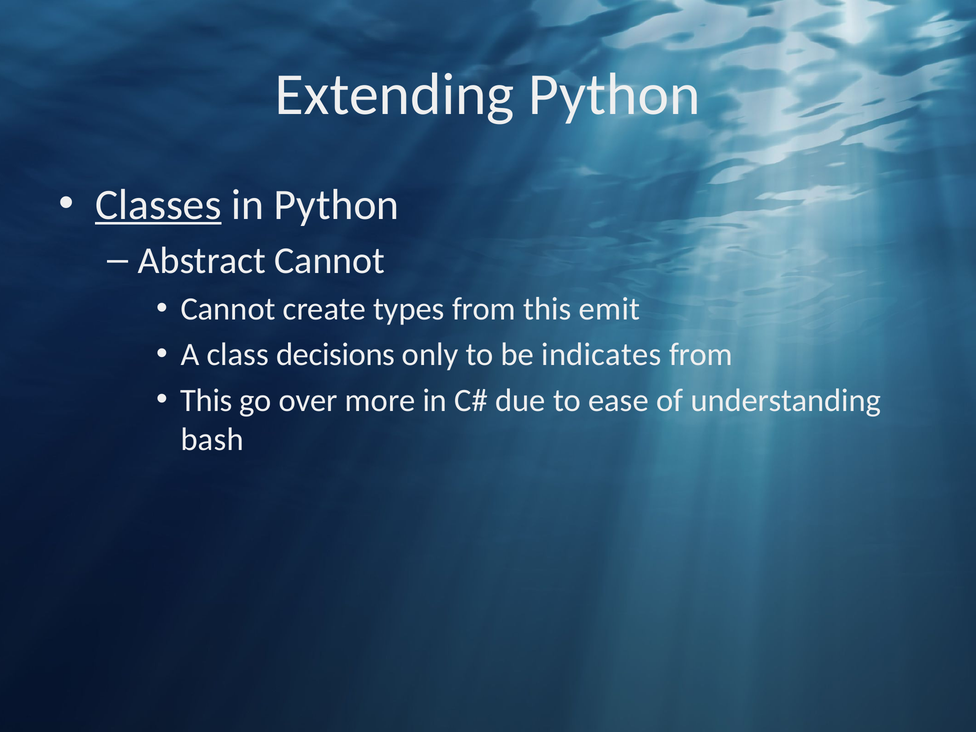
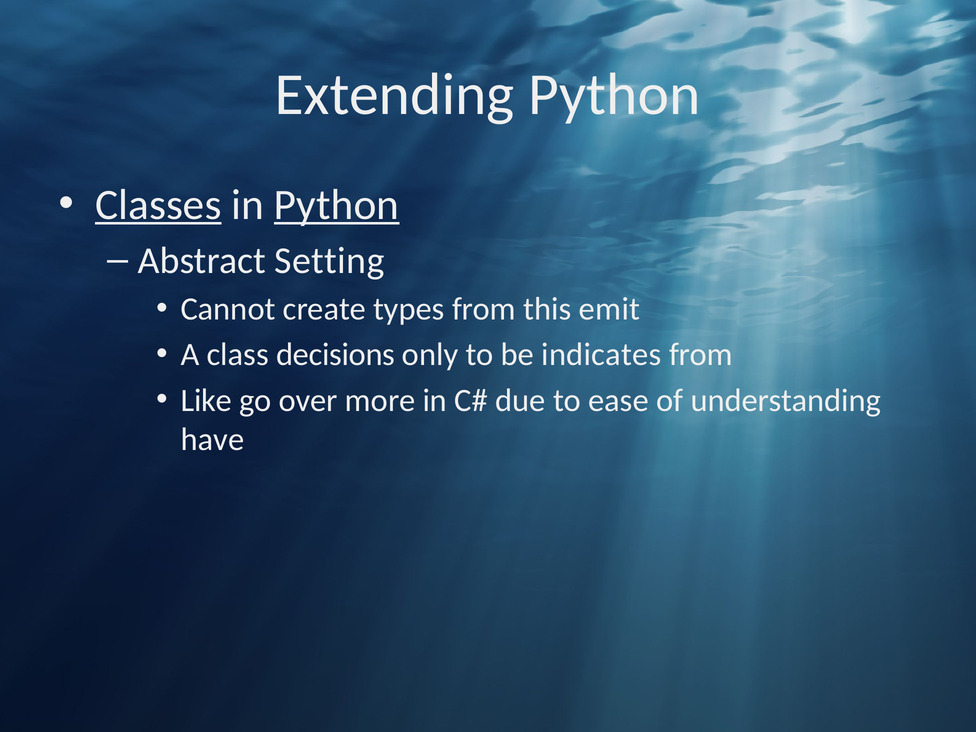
Python at (337, 205) underline: none -> present
Abstract Cannot: Cannot -> Setting
This at (206, 400): This -> Like
bash: bash -> have
